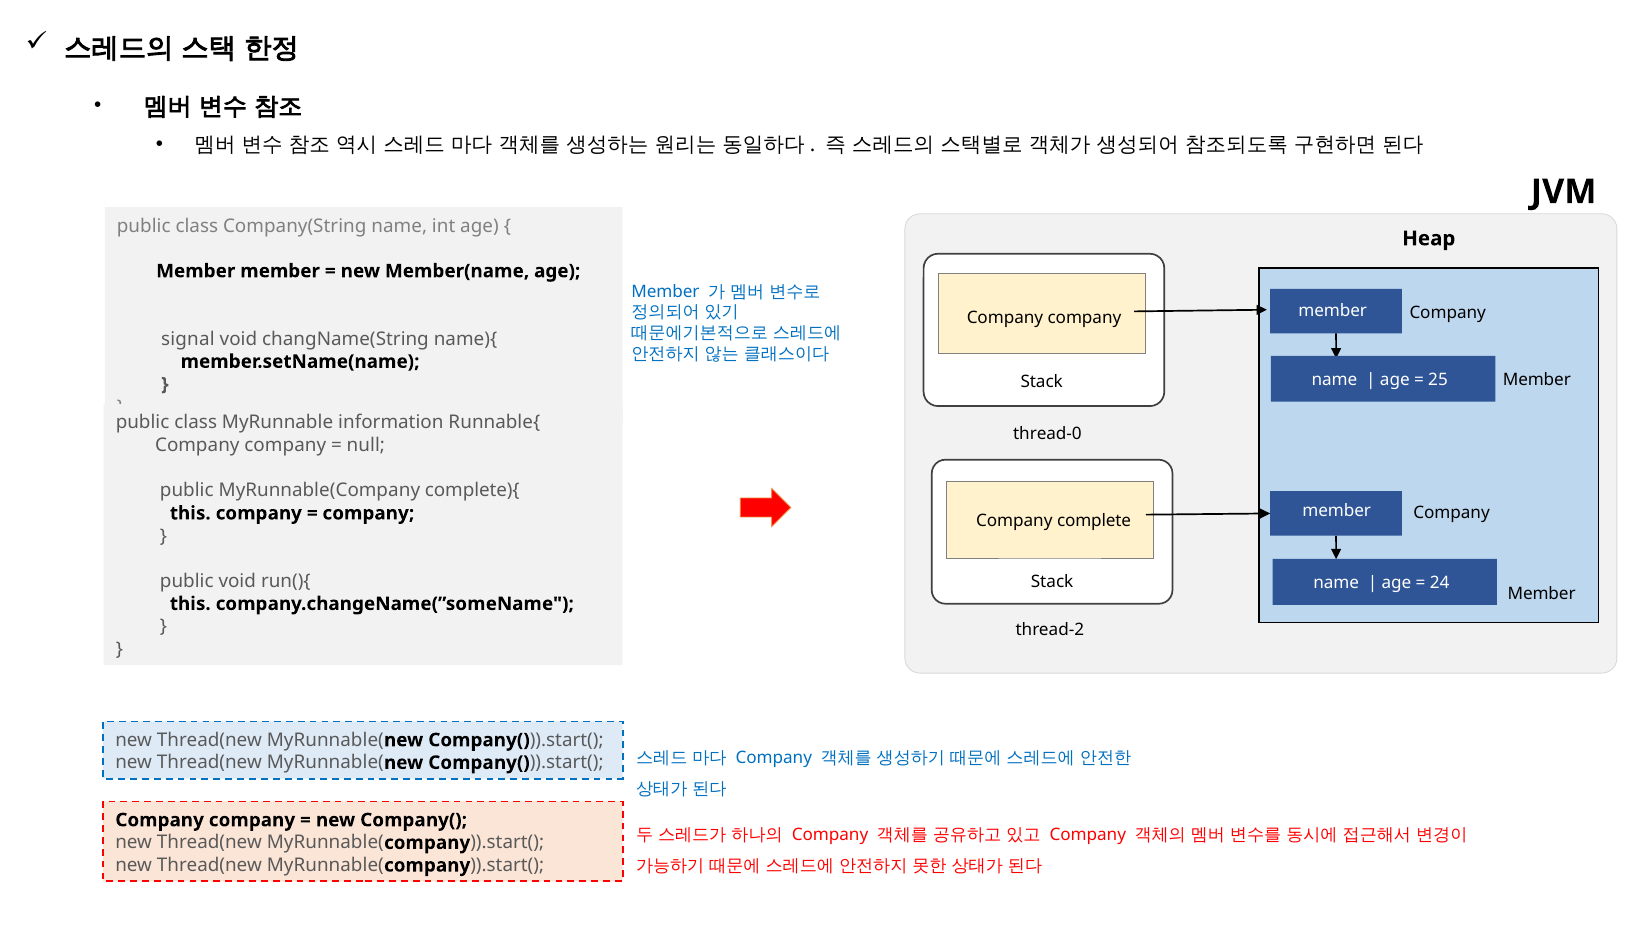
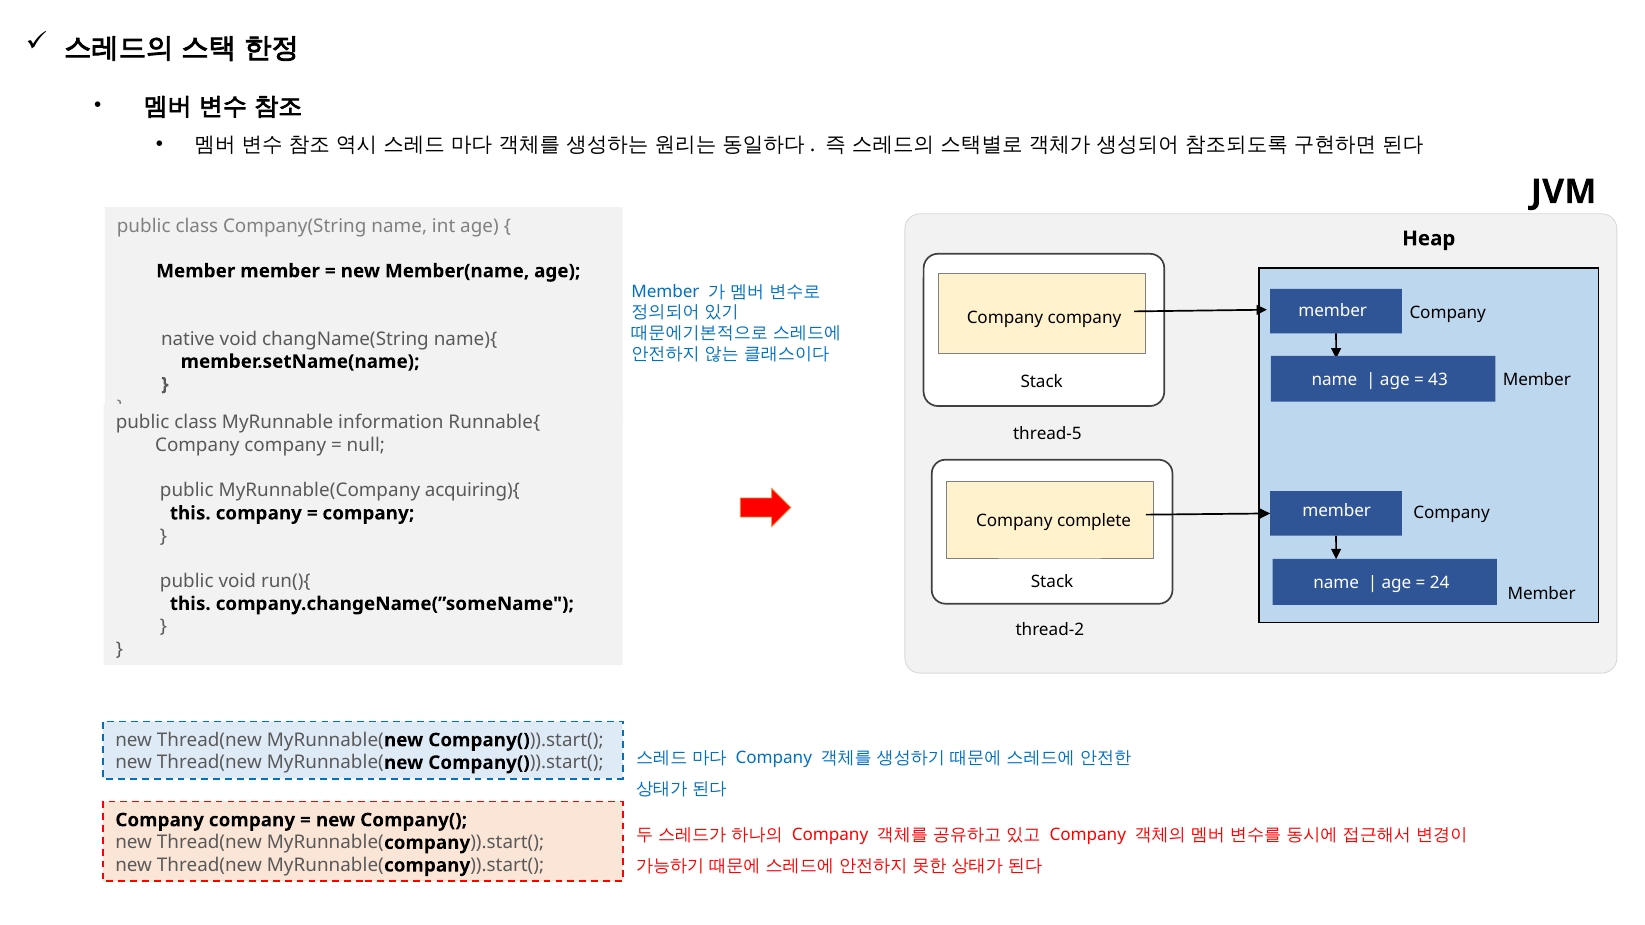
signal: signal -> native
25: 25 -> 43
thread-0: thread-0 -> thread-5
complete){: complete){ -> acquiring){
